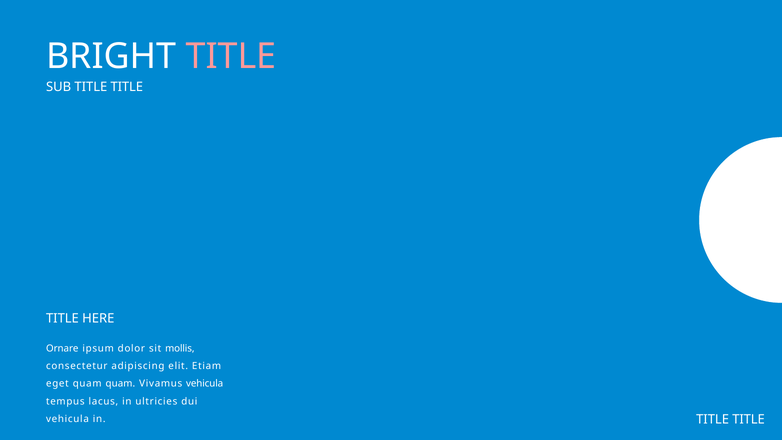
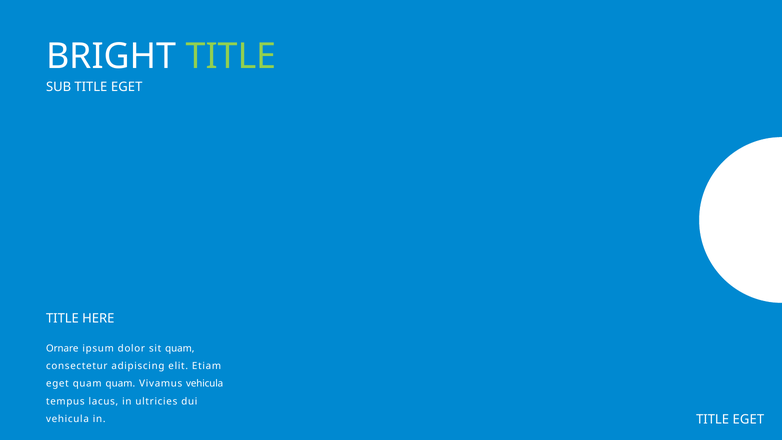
TITLE at (231, 56) colour: pink -> light green
SUB TITLE TITLE: TITLE -> EGET
sit mollis: mollis -> quam
in TITLE TITLE: TITLE -> EGET
